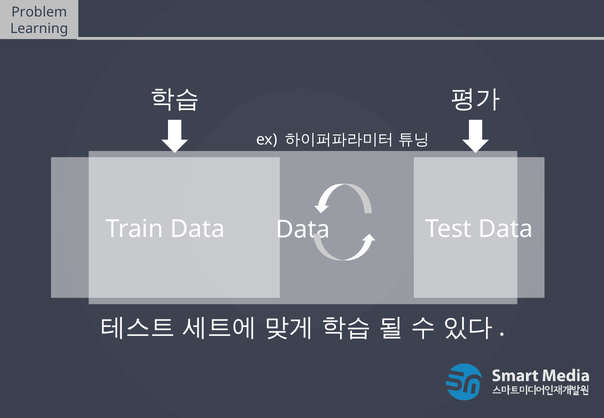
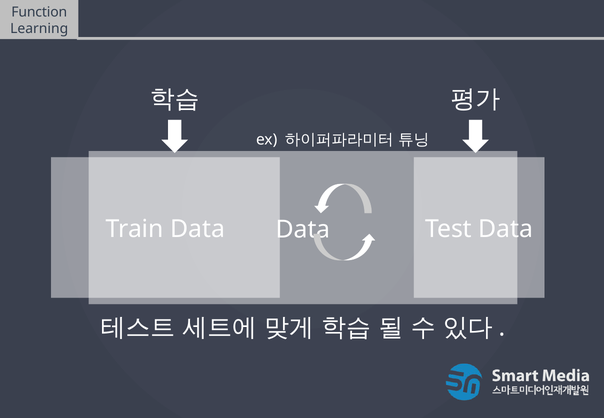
Problem: Problem -> Function
